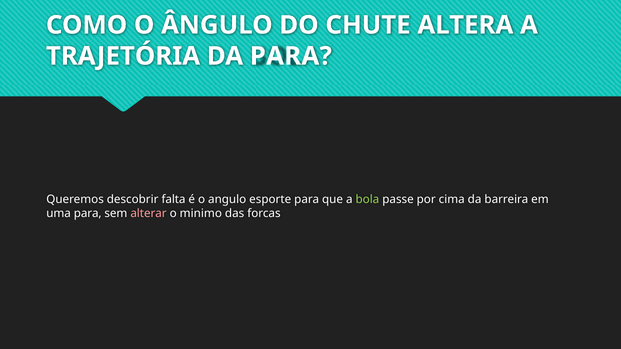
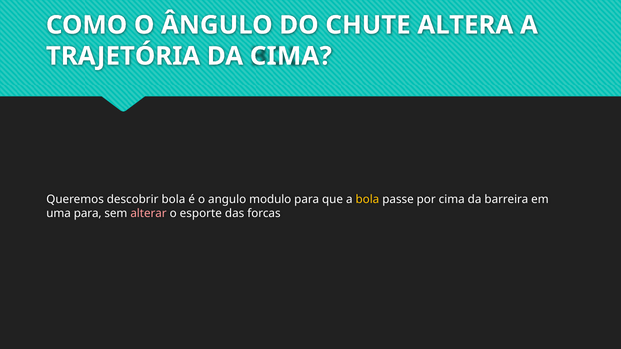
DA PARA: PARA -> CIMA
descobrir falta: falta -> bola
esporte: esporte -> modulo
bola at (367, 200) colour: light green -> yellow
minimo: minimo -> esporte
